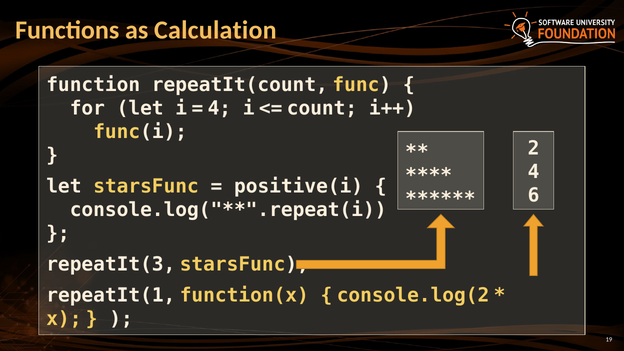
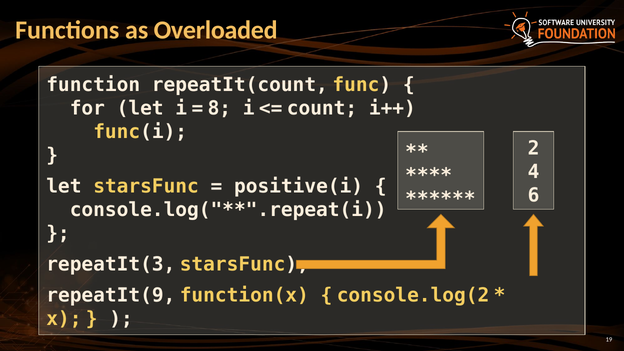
Calculation: Calculation -> Overloaded
4 at (219, 108): 4 -> 8
repeatIt(1: repeatIt(1 -> repeatIt(9
